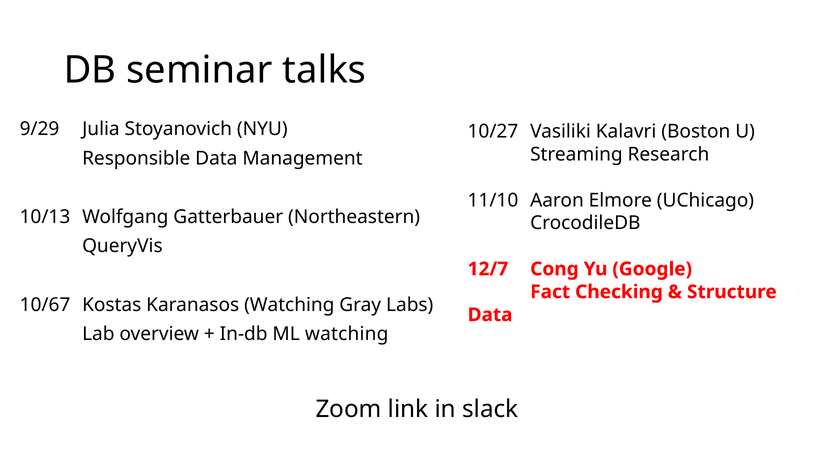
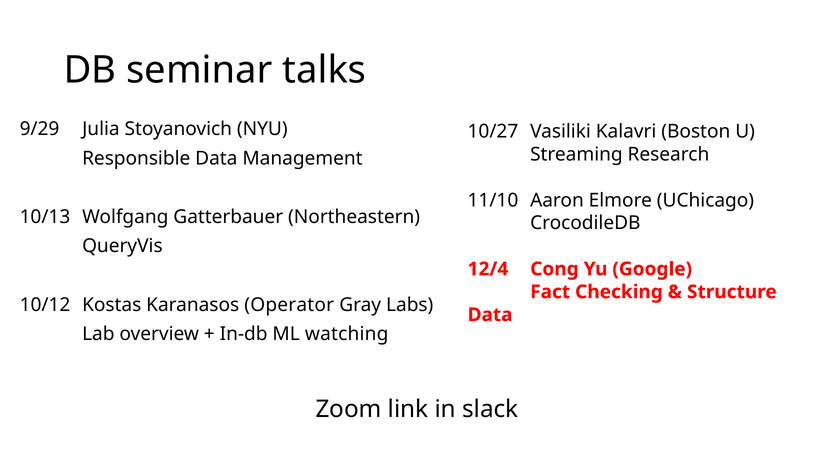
12/7: 12/7 -> 12/4
10/67: 10/67 -> 10/12
Karanasos Watching: Watching -> Operator
